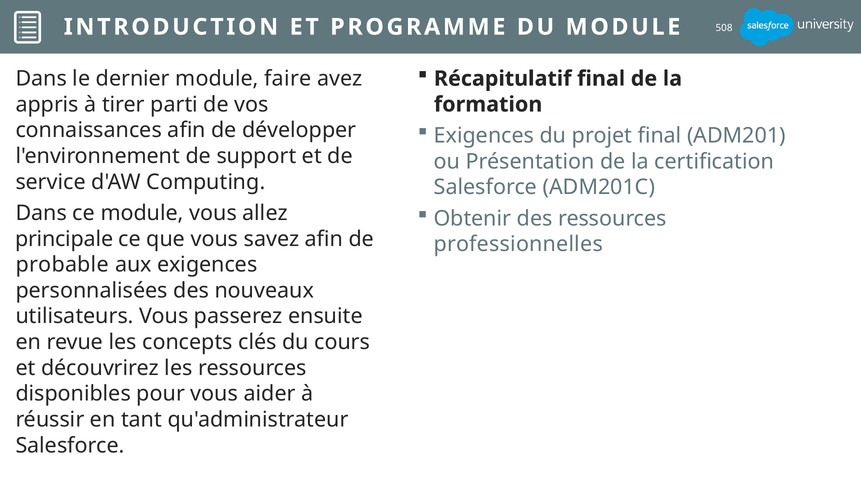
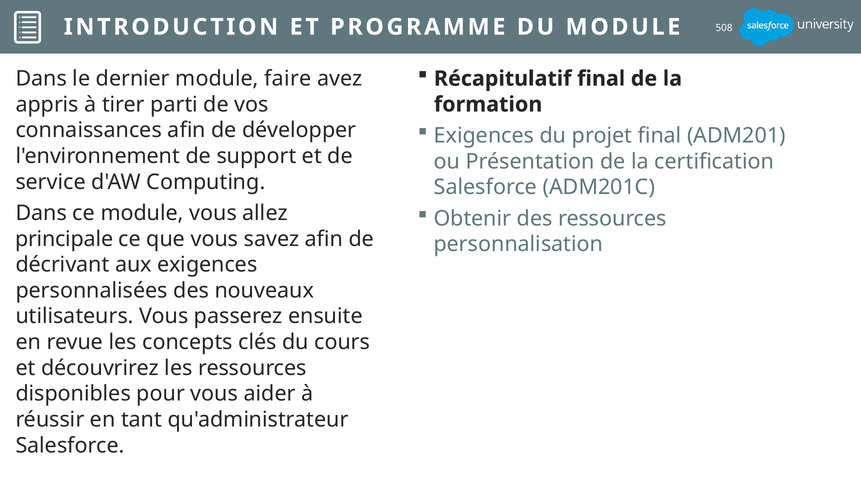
professionnelles: professionnelles -> personnalisation
probable: probable -> décrivant
